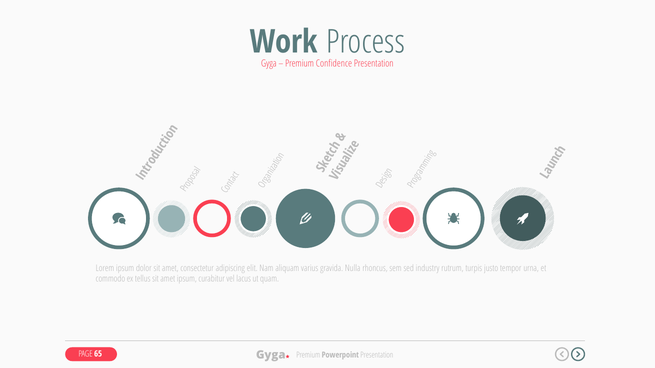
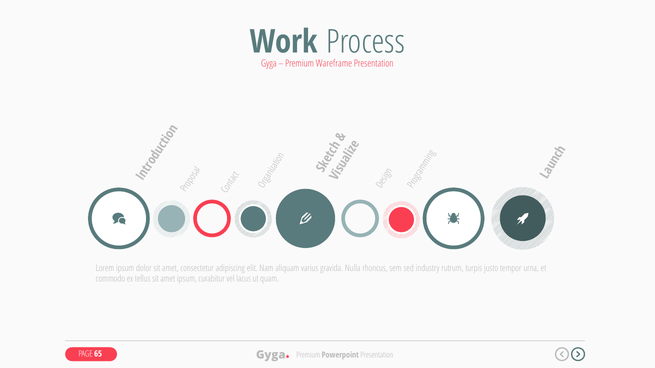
Confidence: Confidence -> Wareframe
